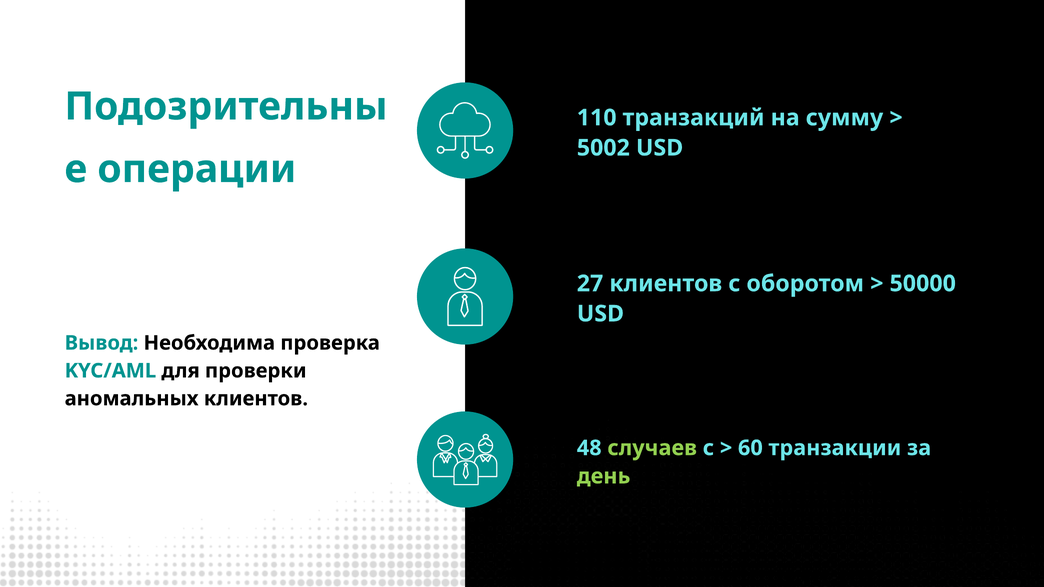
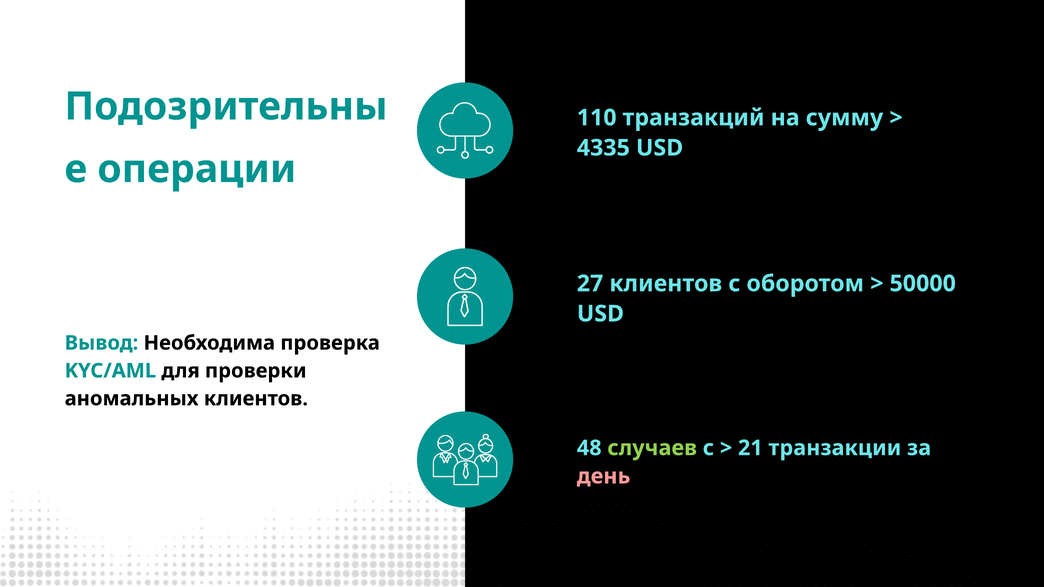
5002: 5002 -> 4335
60: 60 -> 21
день colour: light green -> pink
